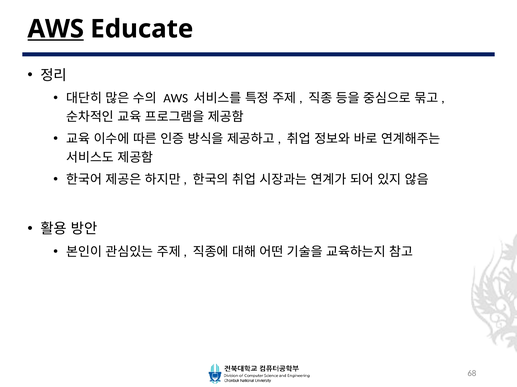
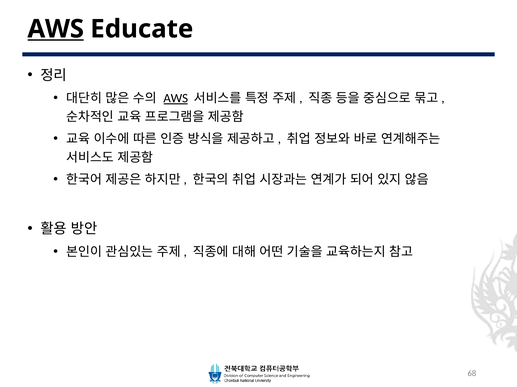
AWS at (176, 98) underline: none -> present
